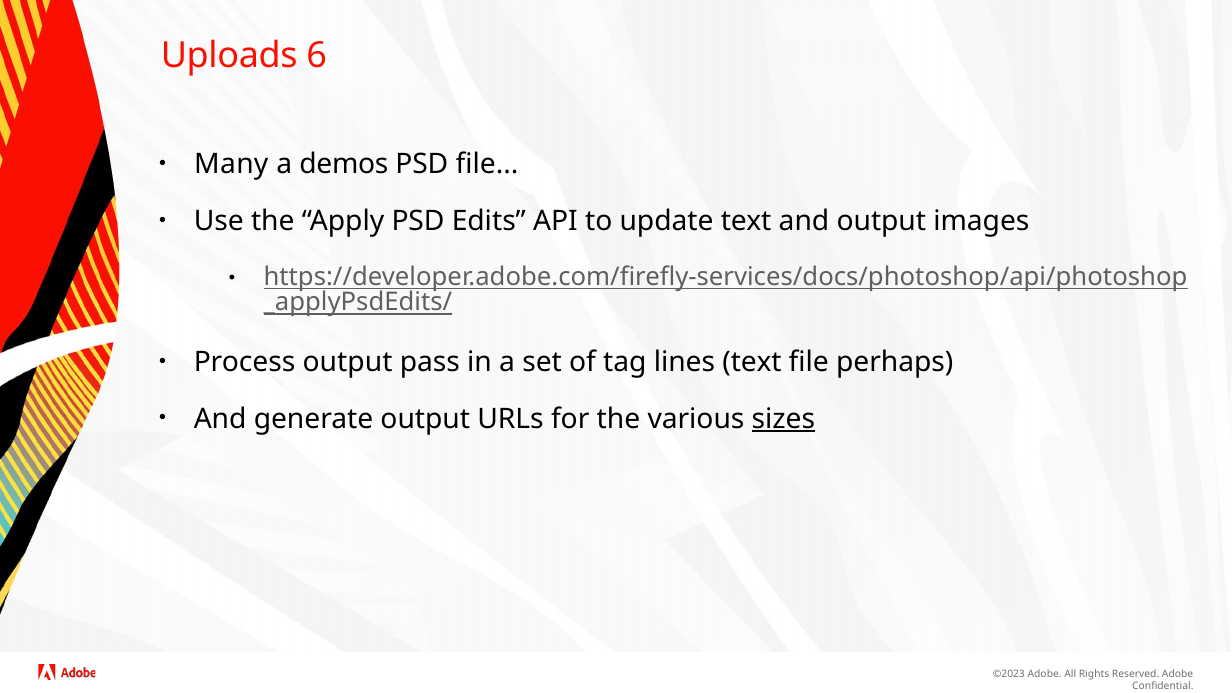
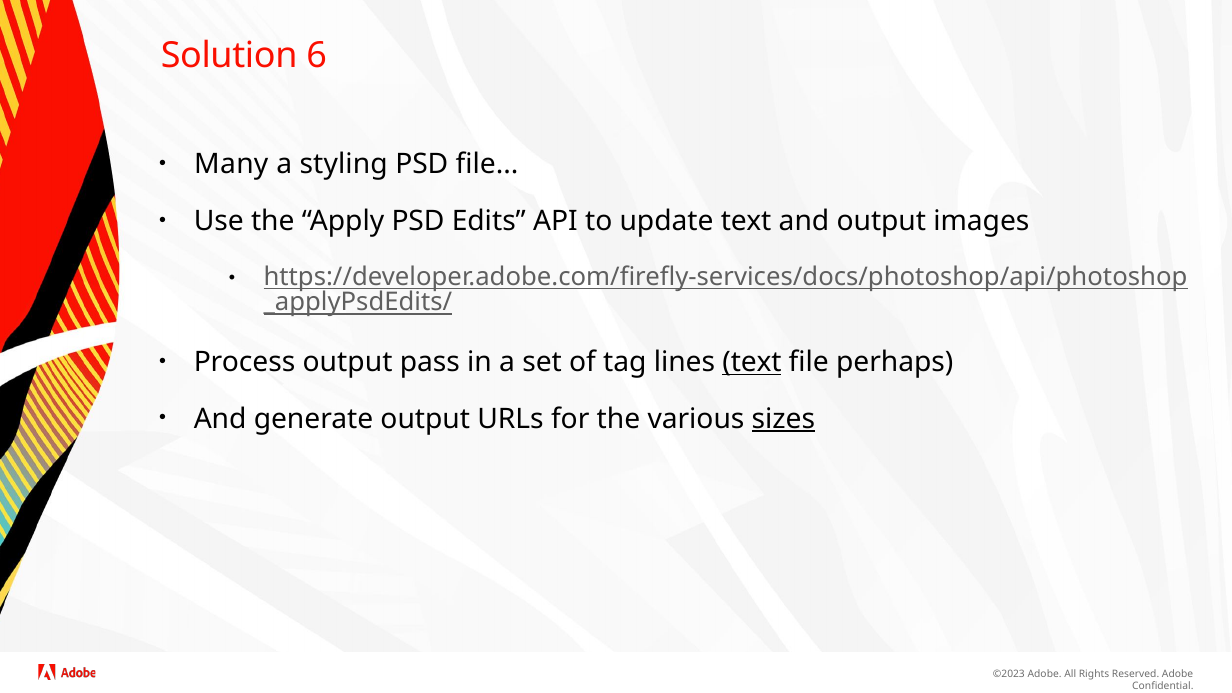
Uploads: Uploads -> Solution
demos: demos -> styling
text at (752, 362) underline: none -> present
